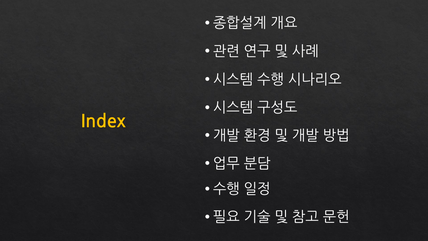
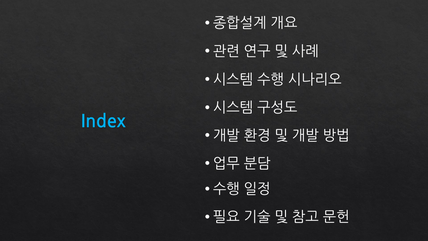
Index colour: yellow -> light blue
